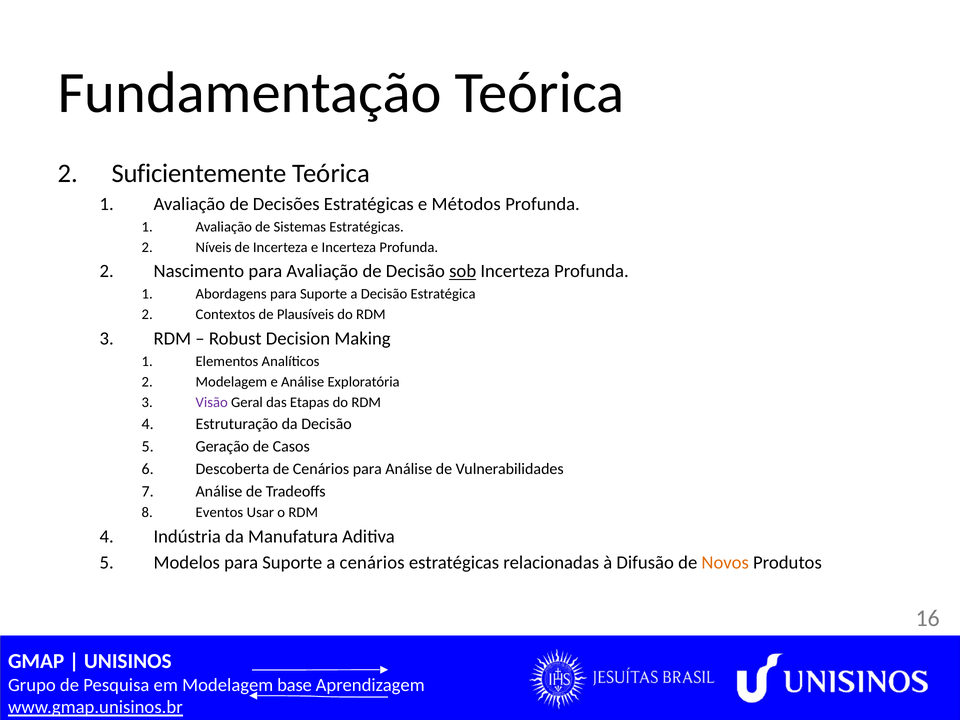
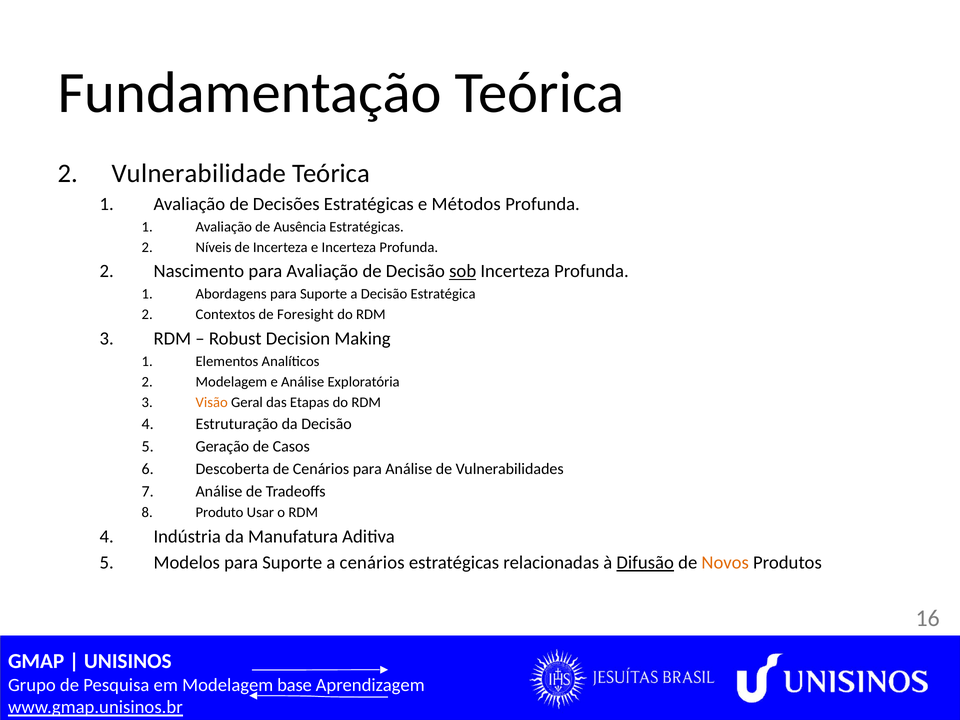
Suficientemente: Suficientemente -> Vulnerabilidade
Sistemas: Sistemas -> Ausência
Plausíveis: Plausíveis -> Foresight
Visão colour: purple -> orange
Eventos: Eventos -> Produto
Difusão underline: none -> present
